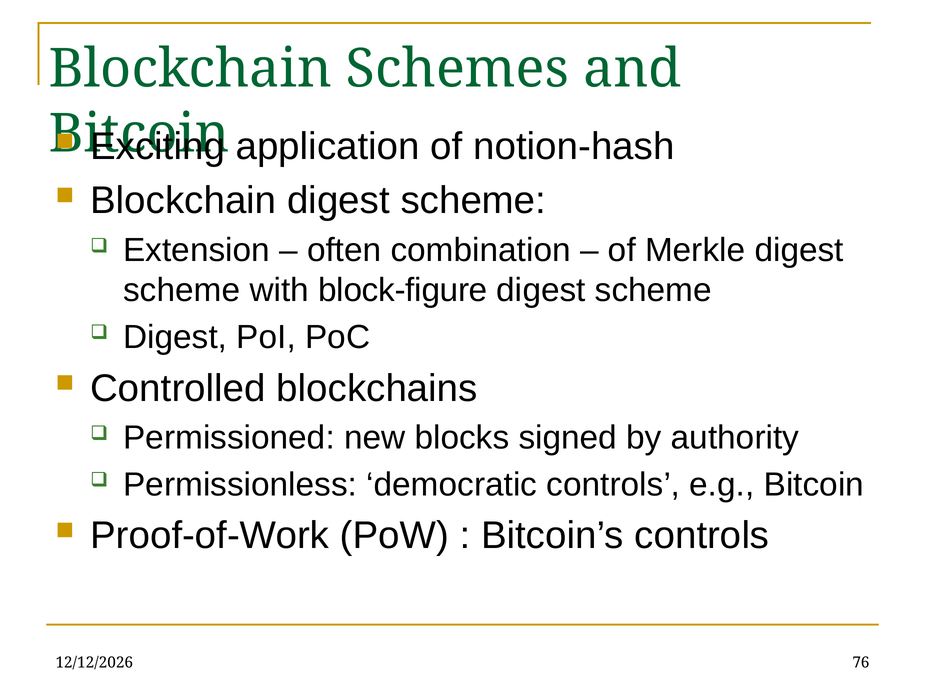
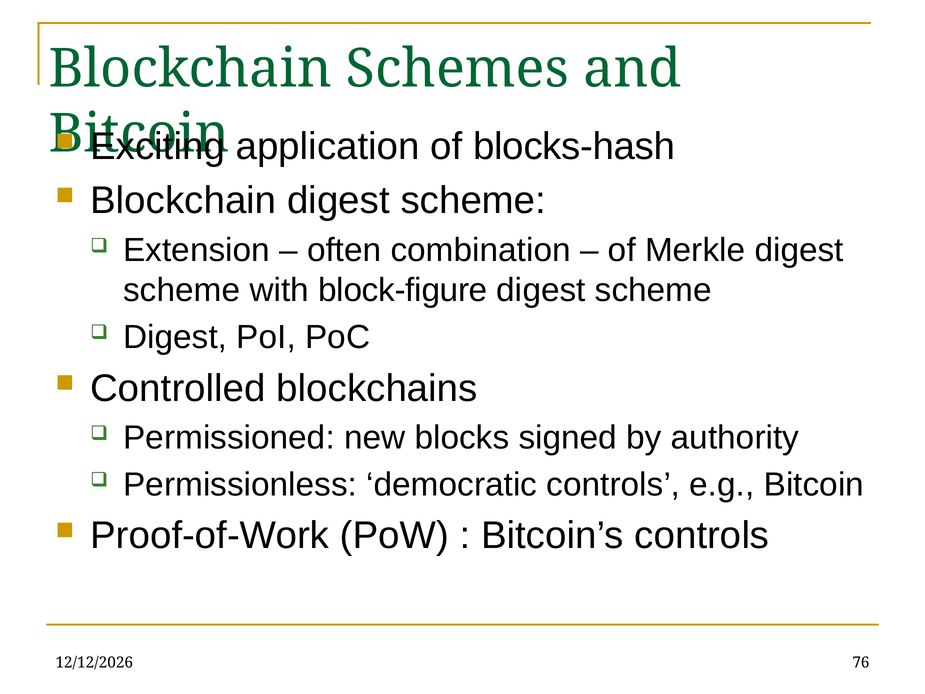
notion-hash: notion-hash -> blocks-hash
